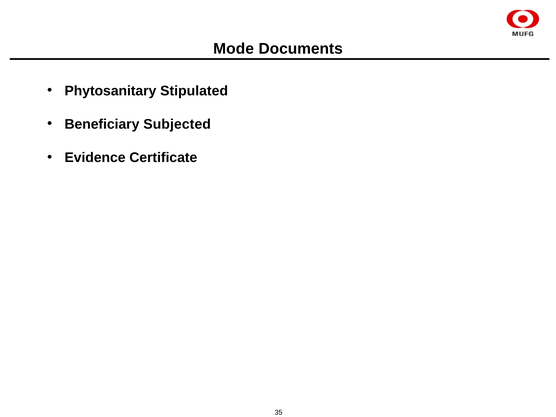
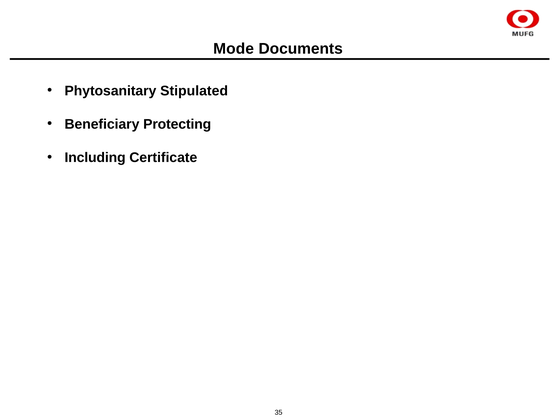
Subjected: Subjected -> Protecting
Evidence: Evidence -> Including
